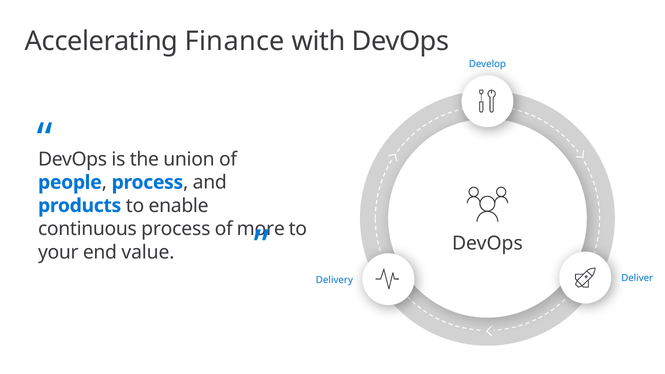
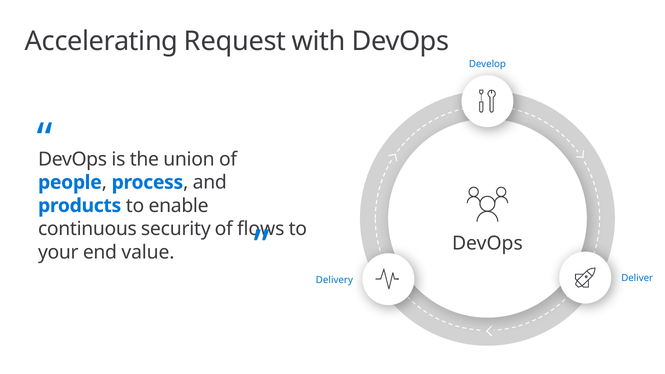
Finance: Finance -> Request
continuous process: process -> security
more: more -> flows
